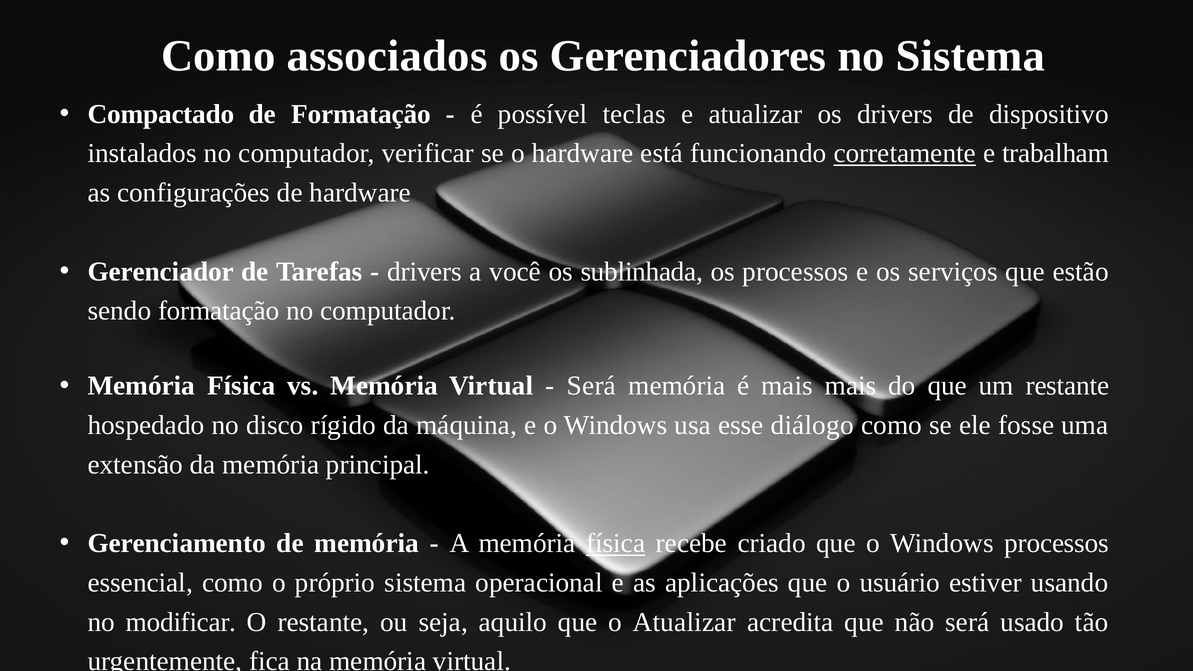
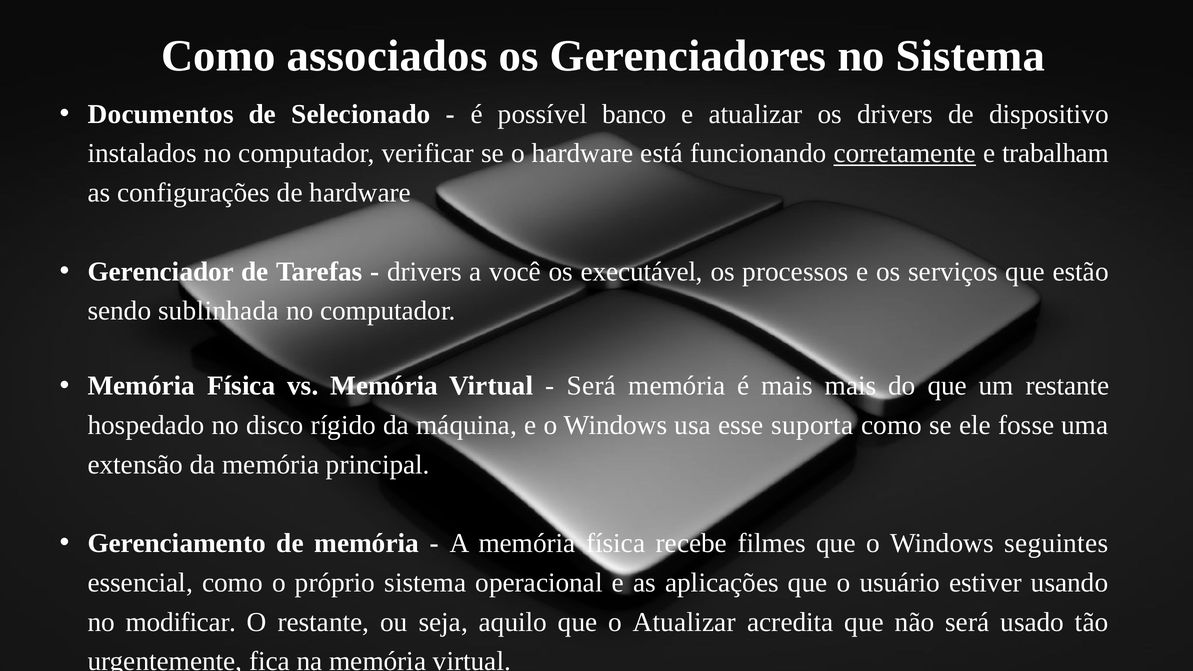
Compactado: Compactado -> Documentos
de Formatação: Formatação -> Selecionado
teclas: teclas -> banco
sublinhada: sublinhada -> executável
sendo formatação: formatação -> sublinhada
diálogo: diálogo -> suporta
física at (616, 543) underline: present -> none
criado: criado -> filmes
Windows processos: processos -> seguintes
